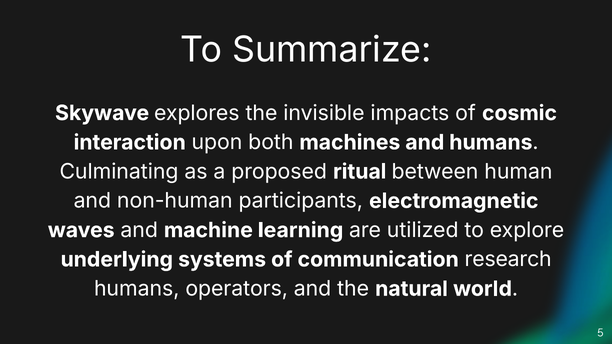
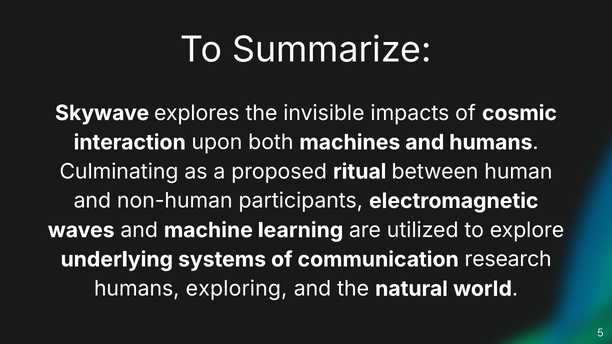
operators: operators -> exploring
